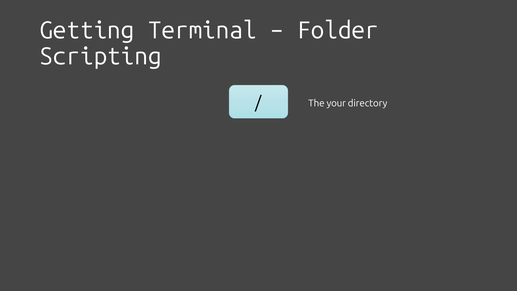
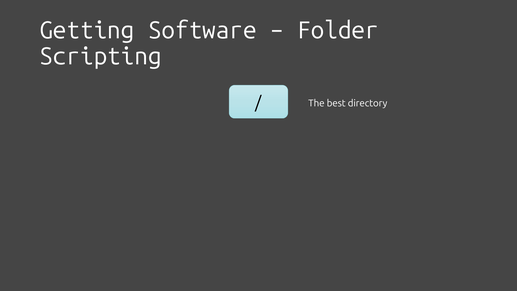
Terminal: Terminal -> Software
your: your -> best
